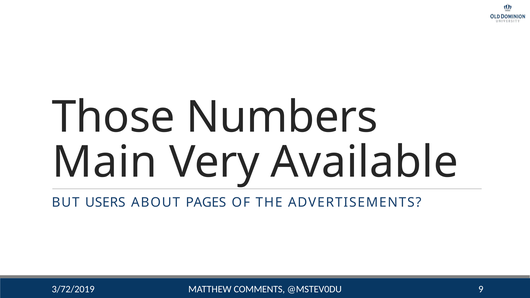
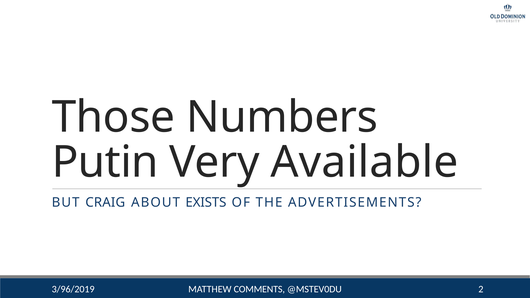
Main: Main -> Putin
USERS: USERS -> CRAIG
PAGES: PAGES -> EXISTS
9: 9 -> 2
3/72/2019: 3/72/2019 -> 3/96/2019
